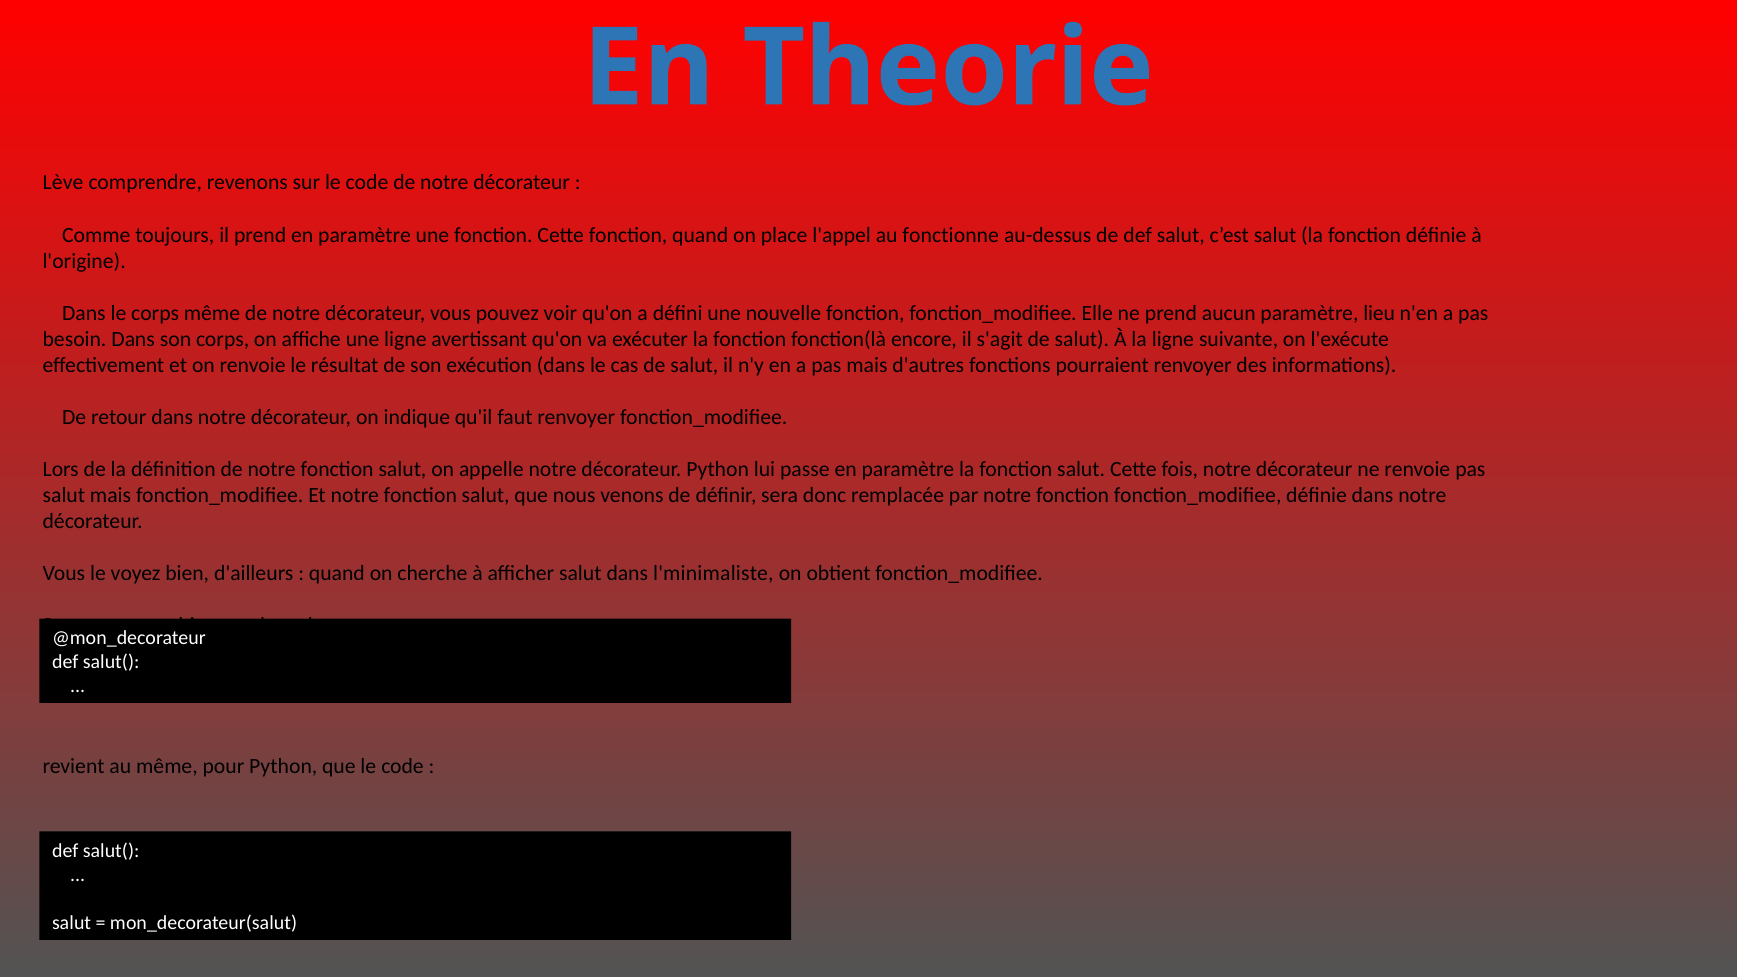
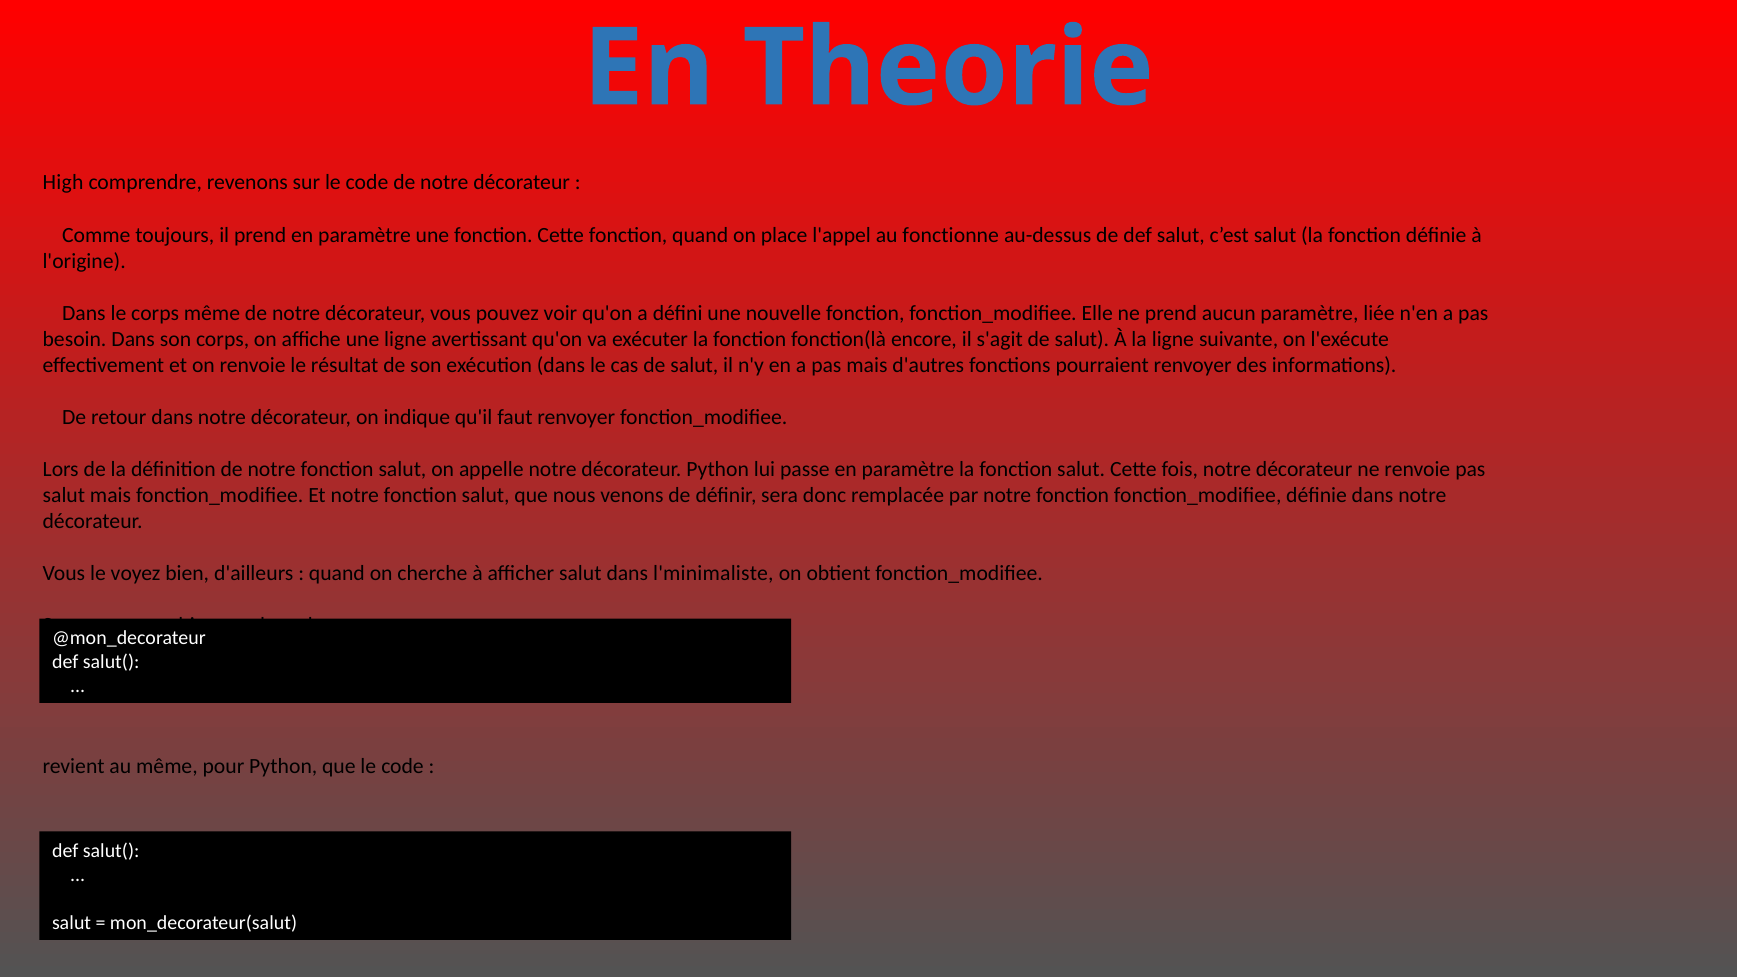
Lève: Lève -> High
lieu: lieu -> liée
